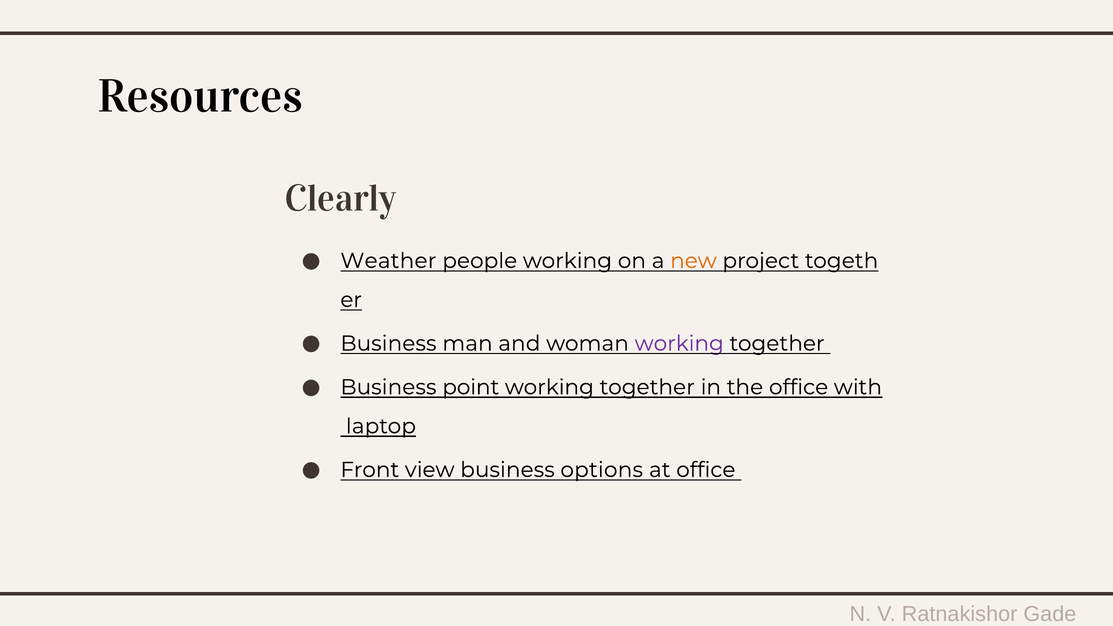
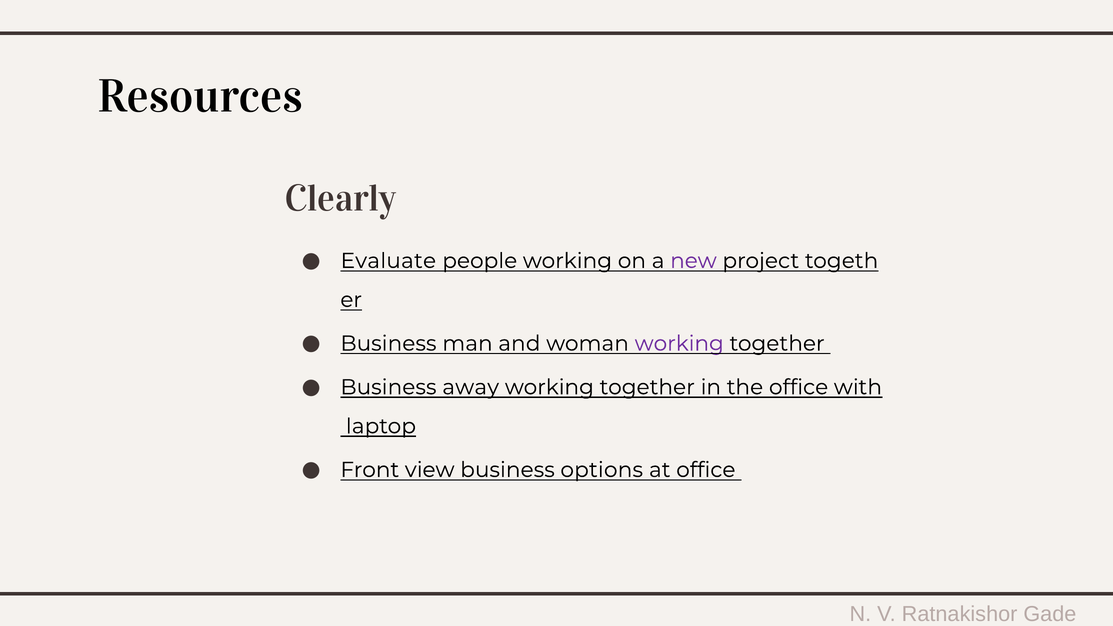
Weather: Weather -> Evaluate
new colour: orange -> purple
point: point -> away
